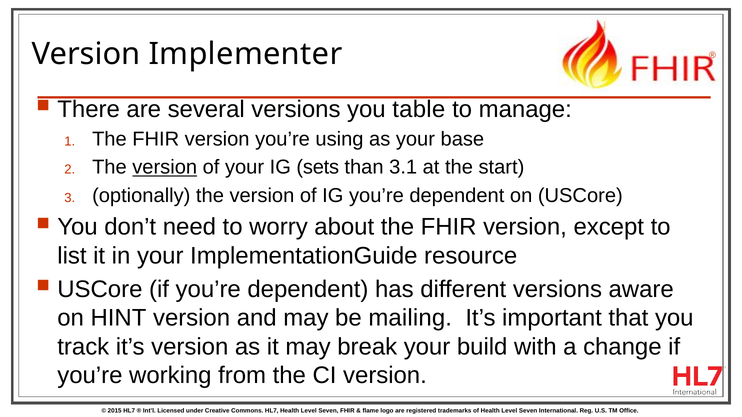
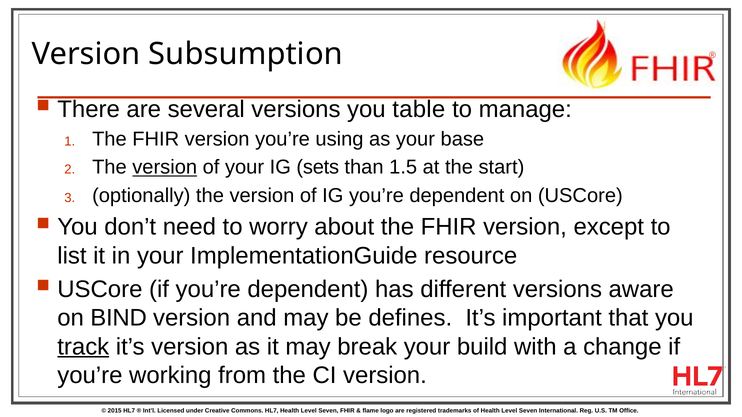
Implementer: Implementer -> Subsumption
3.1: 3.1 -> 1.5
HINT: HINT -> BIND
mailing: mailing -> defines
track underline: none -> present
